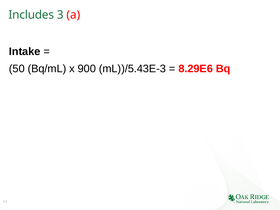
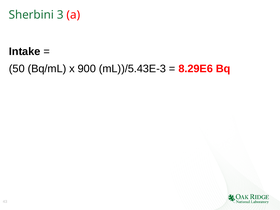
Includes: Includes -> Sherbini
